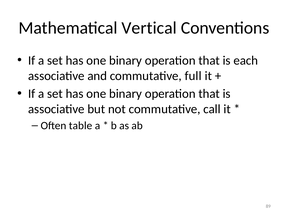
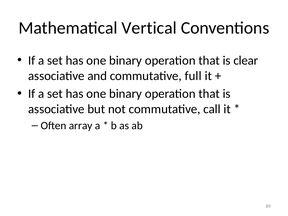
each: each -> clear
table: table -> array
